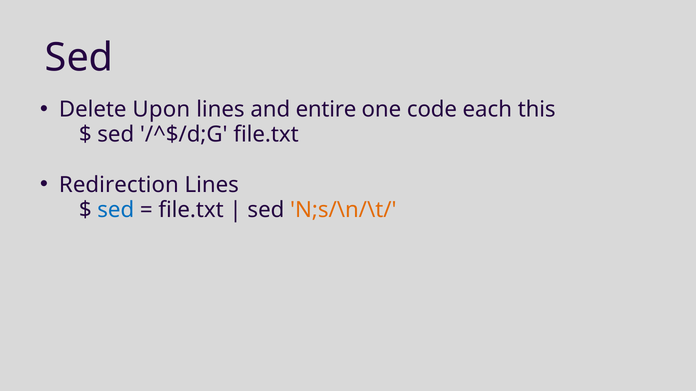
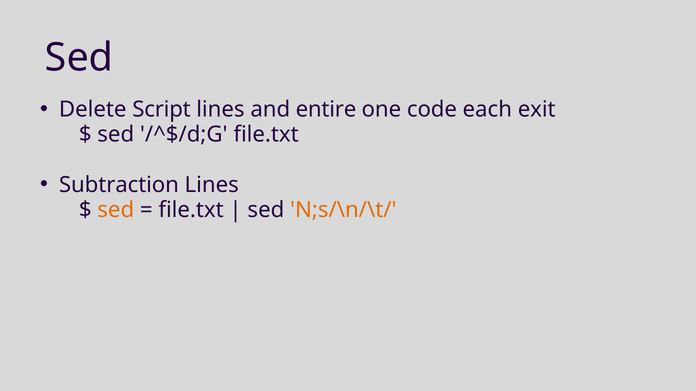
Upon: Upon -> Script
this: this -> exit
Redirection: Redirection -> Subtraction
sed at (116, 210) colour: blue -> orange
